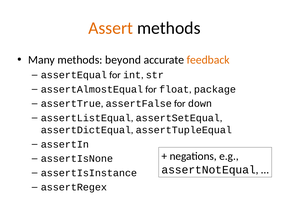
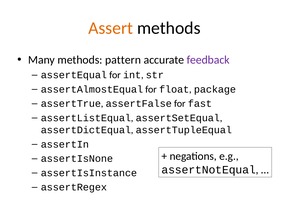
beyond: beyond -> pattern
feedback colour: orange -> purple
down: down -> fast
